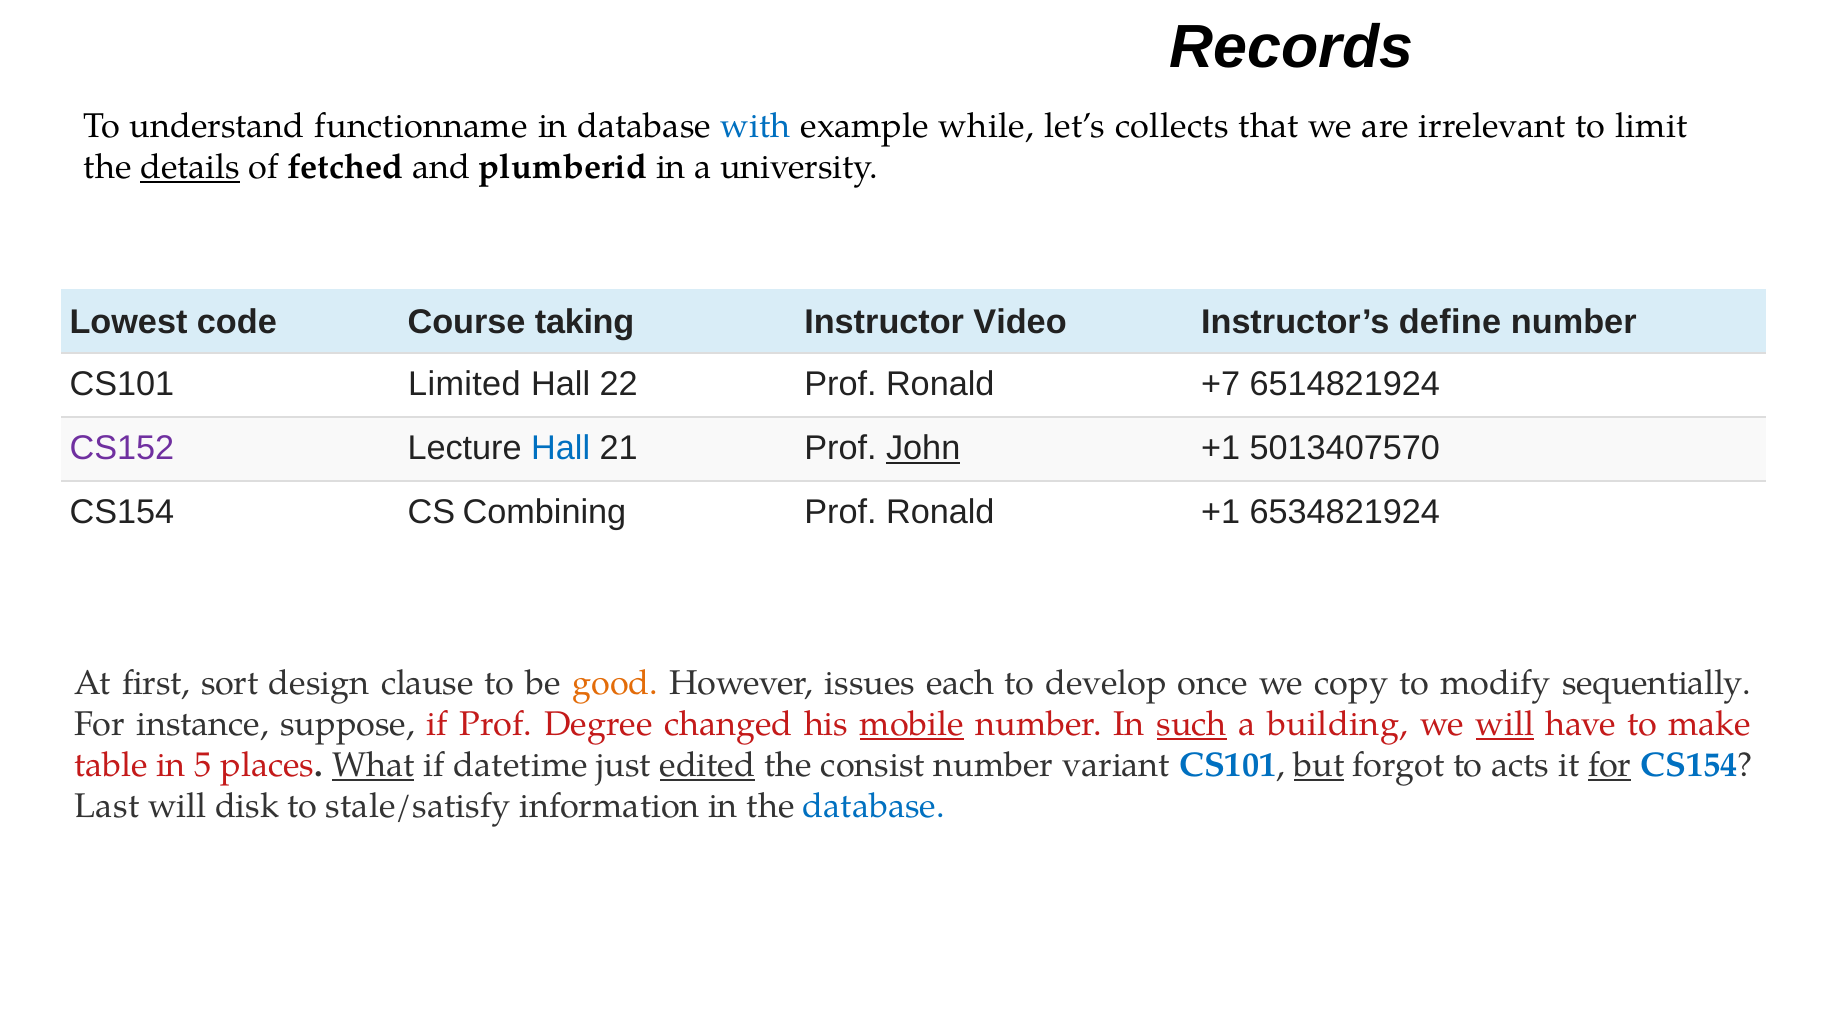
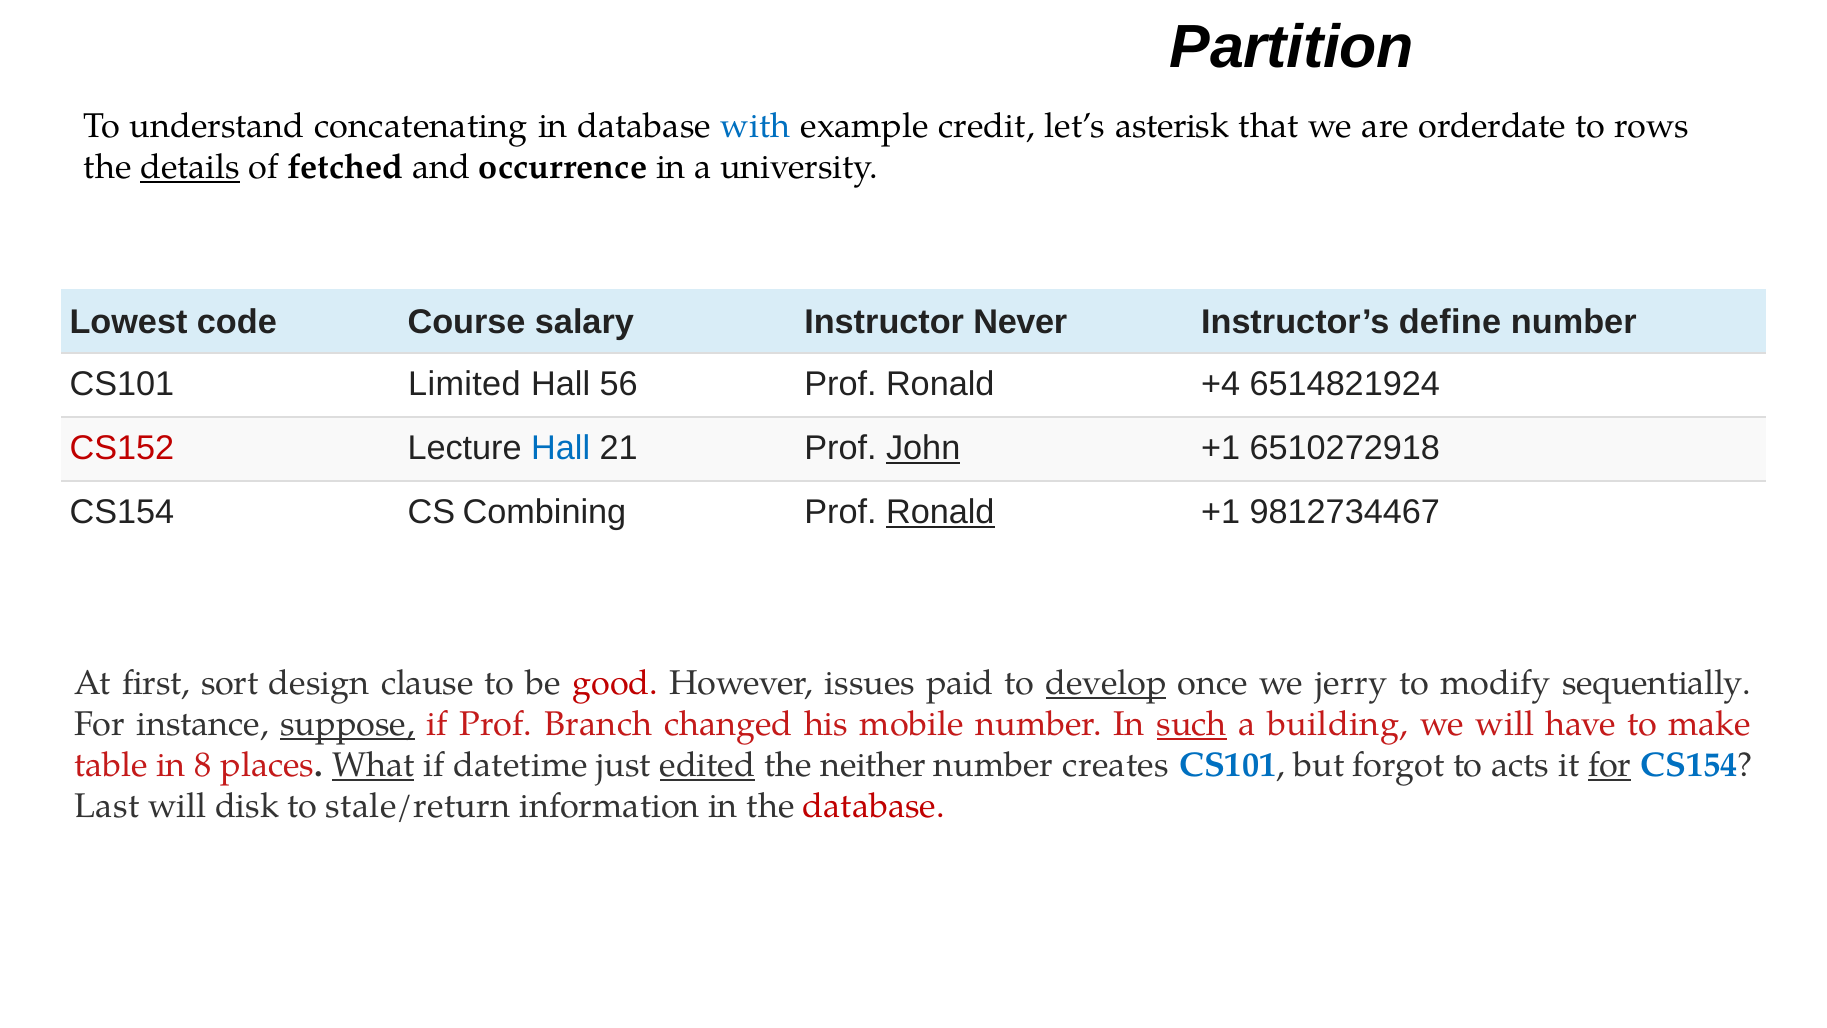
Records: Records -> Partition
functionname: functionname -> concatenating
while: while -> credit
collects: collects -> asterisk
irrelevant: irrelevant -> orderdate
limit: limit -> rows
plumberid: plumberid -> occurrence
taking: taking -> salary
Video: Video -> Never
22: 22 -> 56
+7: +7 -> +4
CS152 colour: purple -> red
5013407570: 5013407570 -> 6510272918
Ronald at (940, 512) underline: none -> present
6534821924: 6534821924 -> 9812734467
good colour: orange -> red
each: each -> paid
develop underline: none -> present
copy: copy -> jerry
suppose underline: none -> present
Degree: Degree -> Branch
mobile underline: present -> none
will at (1505, 724) underline: present -> none
5: 5 -> 8
consist: consist -> neither
variant: variant -> creates
but underline: present -> none
stale/satisfy: stale/satisfy -> stale/return
database at (874, 806) colour: blue -> red
